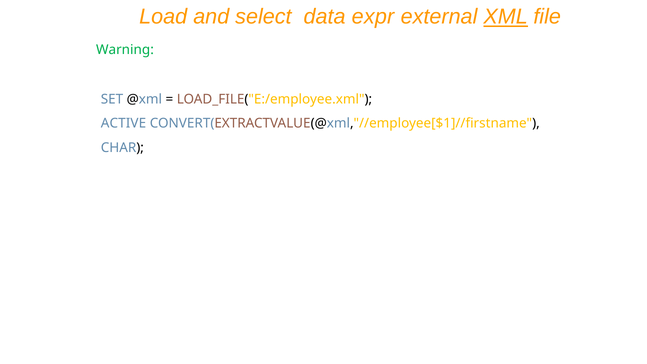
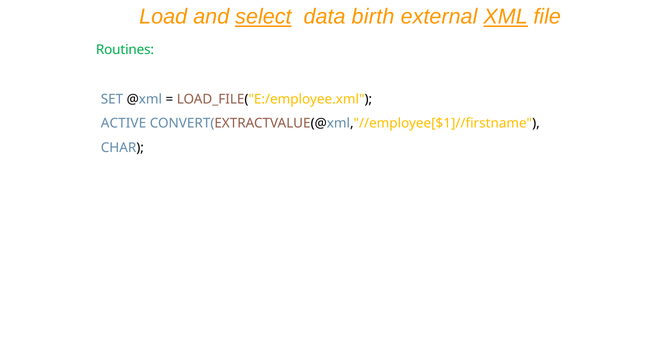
select underline: none -> present
expr: expr -> birth
Warning: Warning -> Routines
